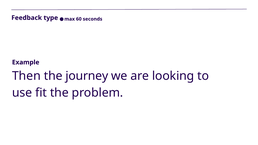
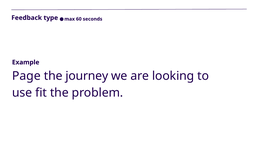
Then: Then -> Page
